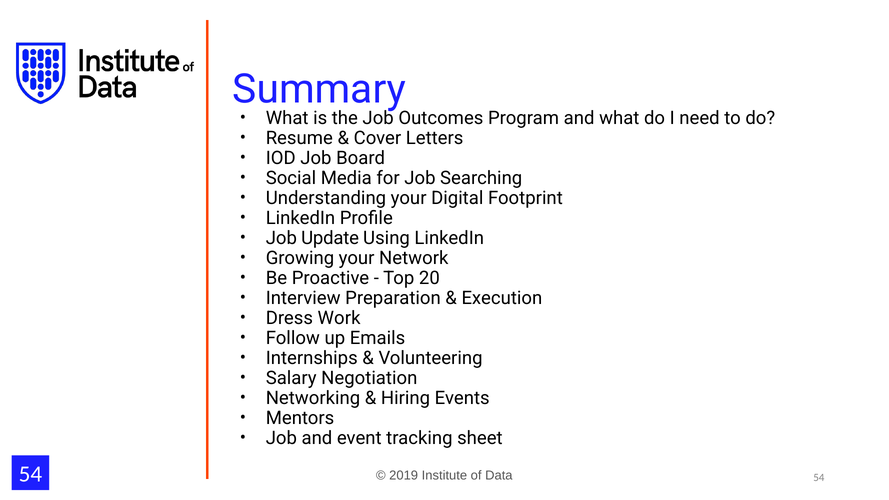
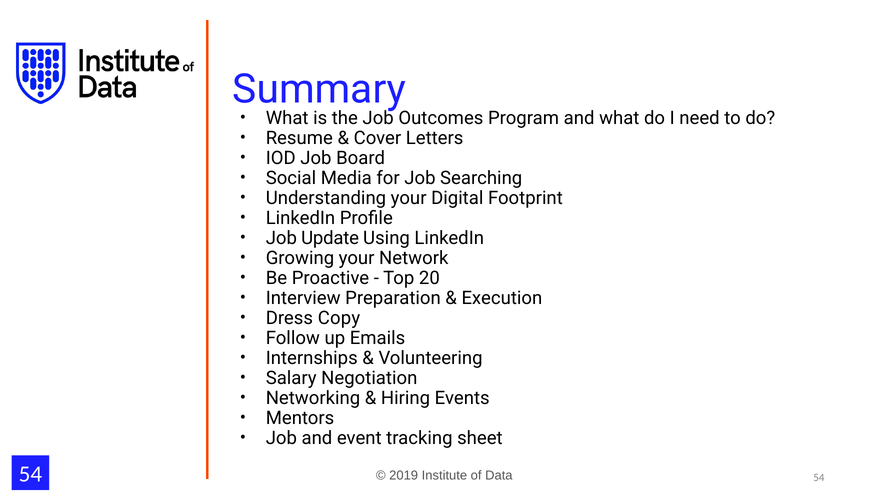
Work: Work -> Copy
